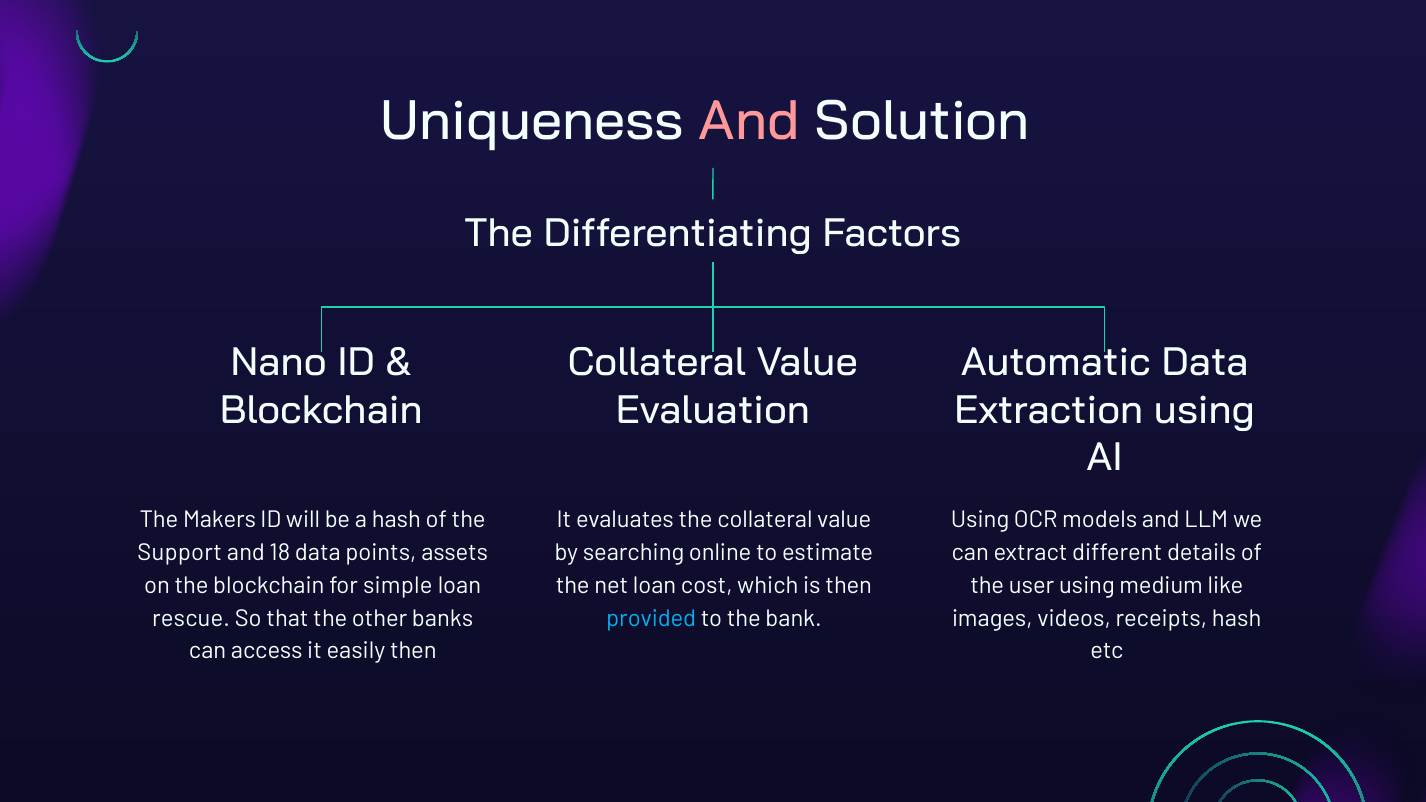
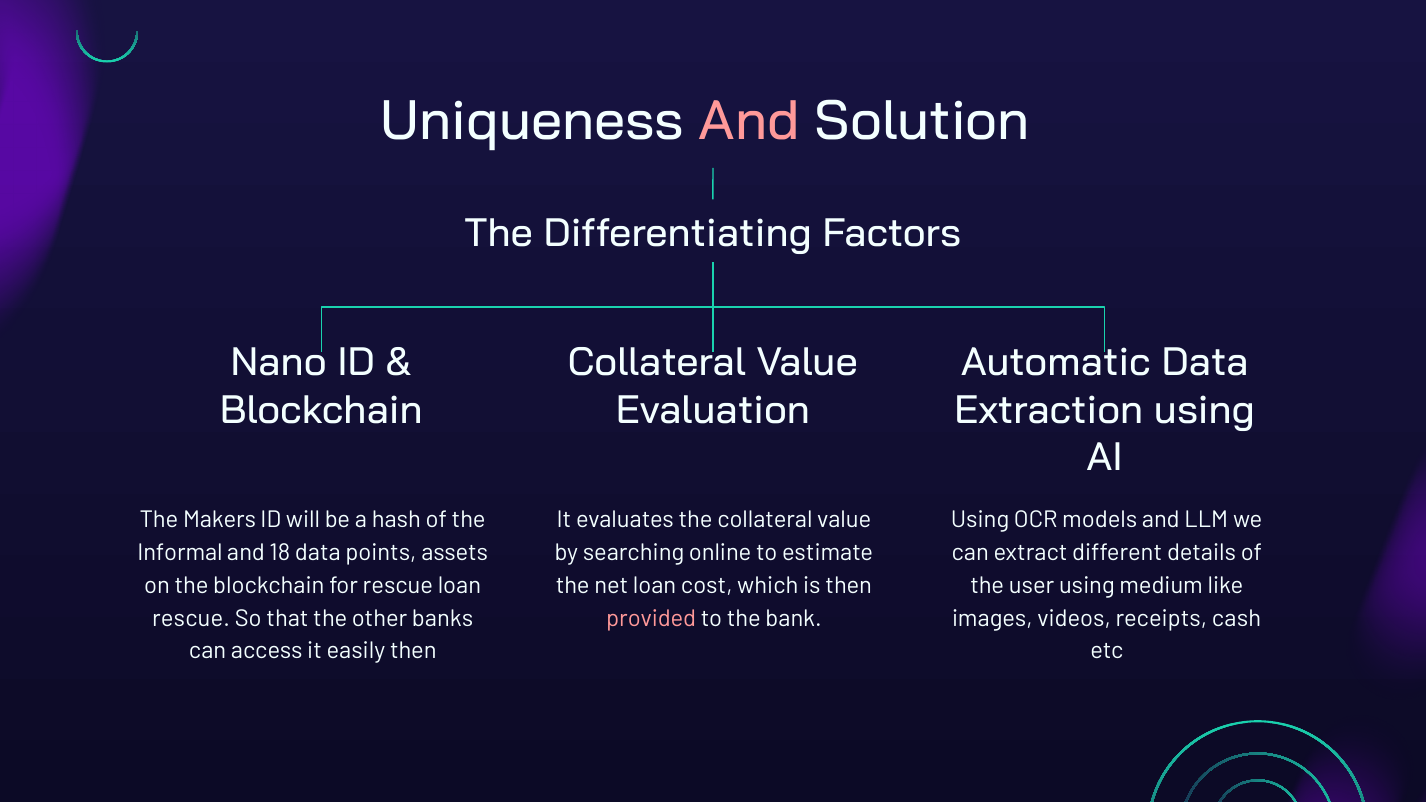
Support: Support -> Informal
for simple: simple -> rescue
provided colour: light blue -> pink
receipts hash: hash -> cash
